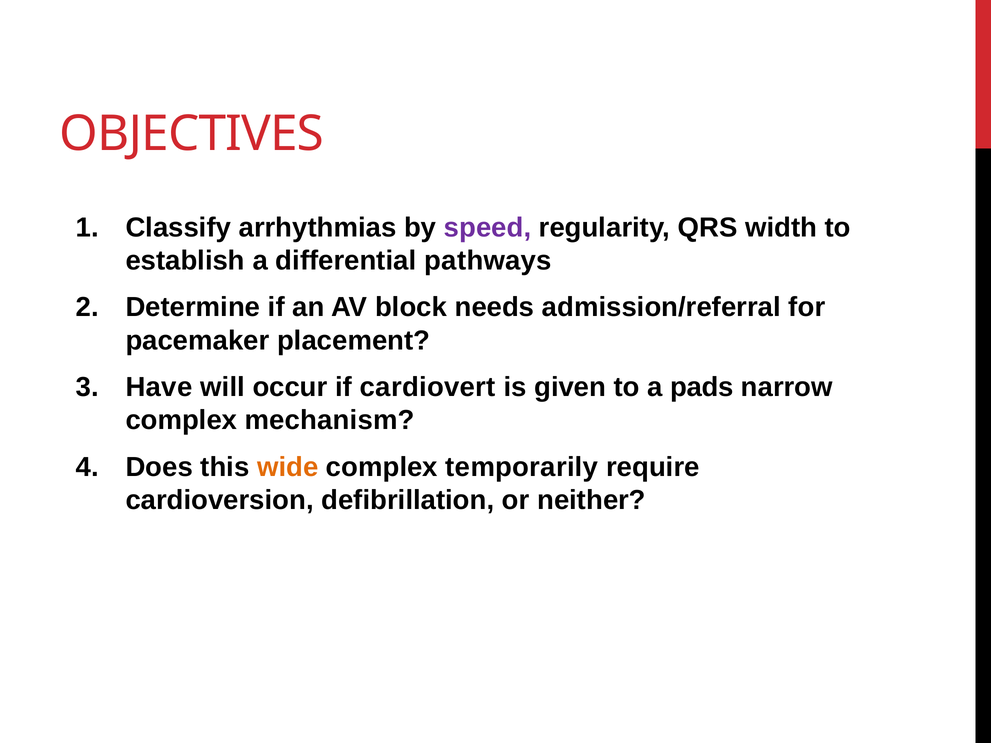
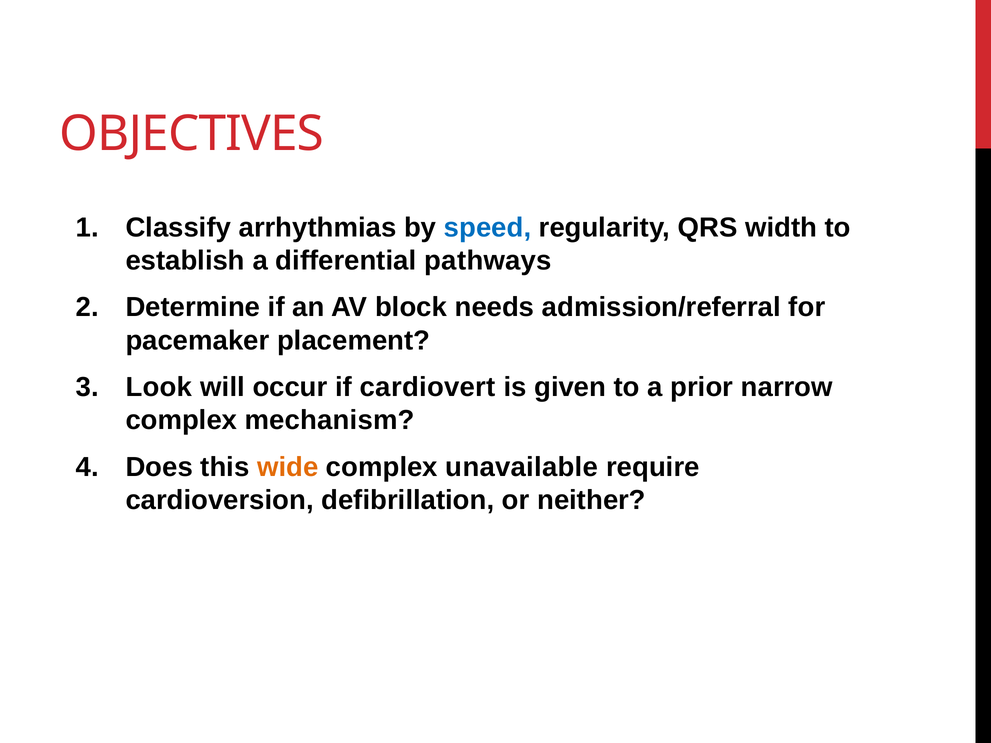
speed colour: purple -> blue
Have: Have -> Look
pads: pads -> prior
temporarily: temporarily -> unavailable
